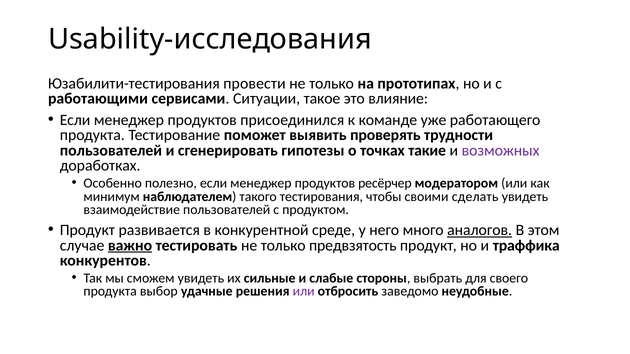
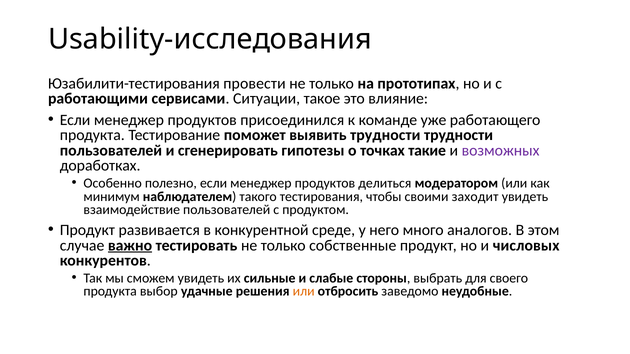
выявить проверять: проверять -> трудности
ресёрчер: ресёрчер -> делиться
сделать: сделать -> заходит
аналогов underline: present -> none
предвзятость: предвзятость -> собственные
траффика: траффика -> числовых
или at (304, 292) colour: purple -> orange
